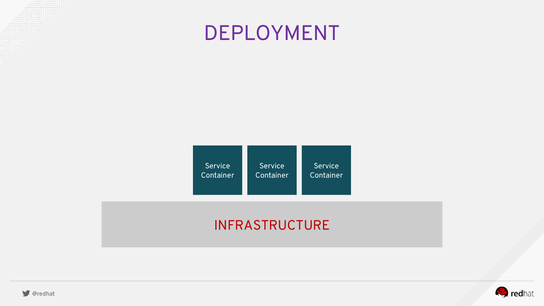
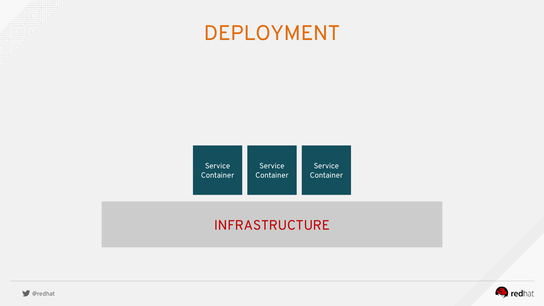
DEPLOYMENT colour: purple -> orange
